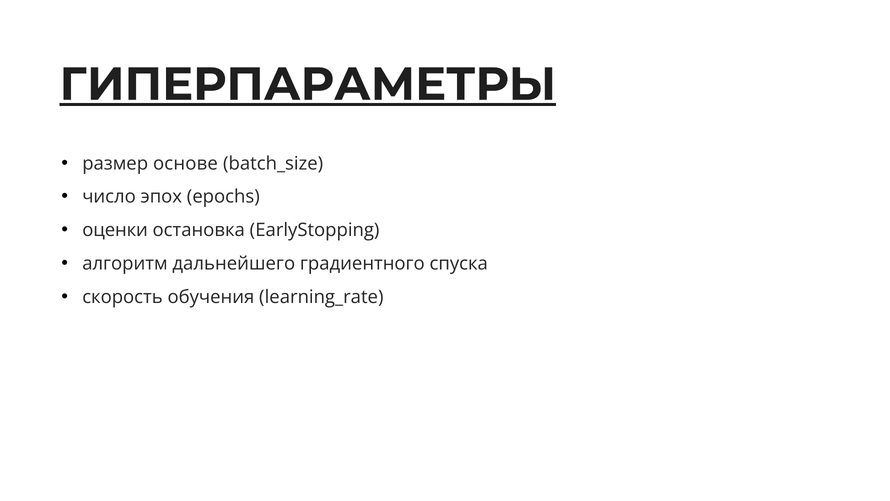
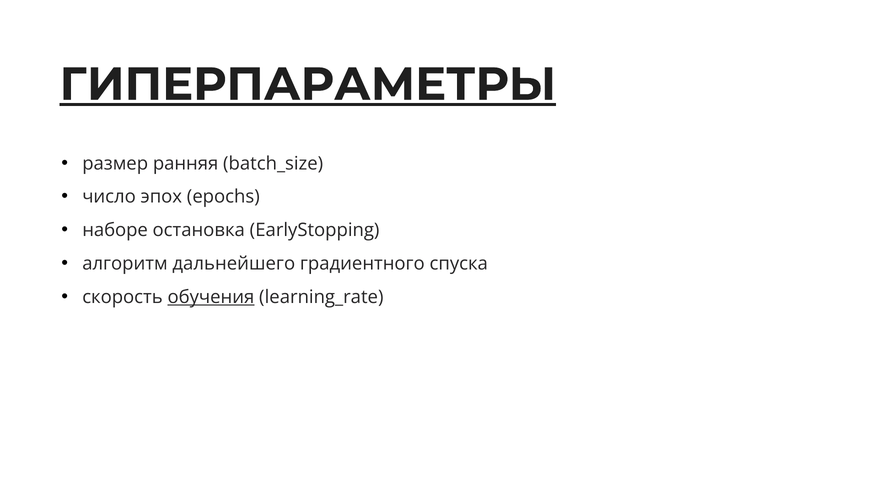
основе: основе -> ранняя
оценки: оценки -> наборе
обучения underline: none -> present
